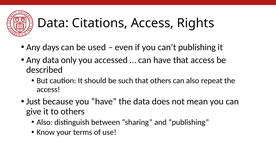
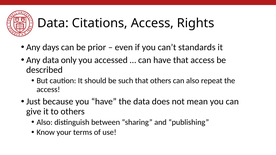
used: used -> prior
can’t publishing: publishing -> standards
